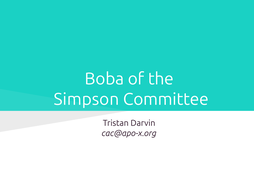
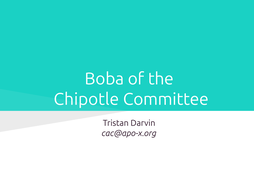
Simpson: Simpson -> Chipotle
